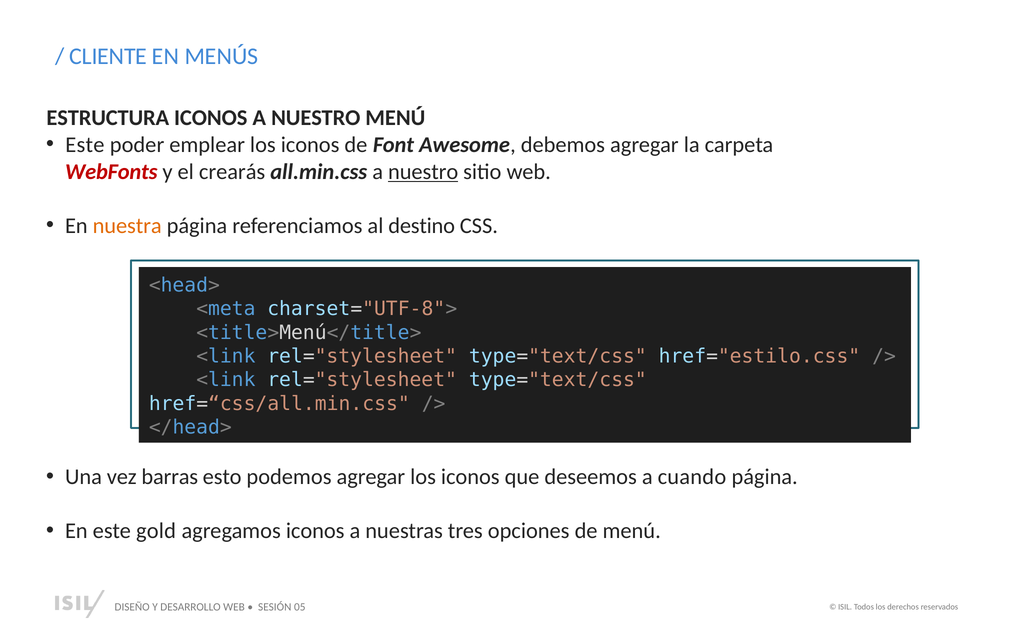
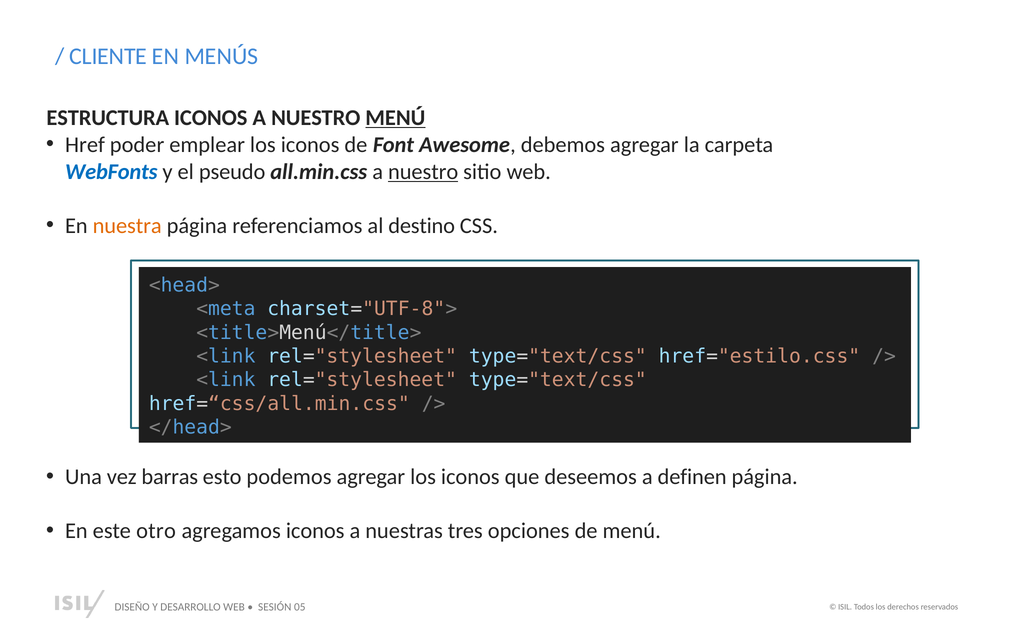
MENÚ at (395, 118) underline: none -> present
Este at (85, 145): Este -> Href
WebFonts colour: red -> blue
crearás: crearás -> pseudo
cuando: cuando -> definen
gold: gold -> otro
